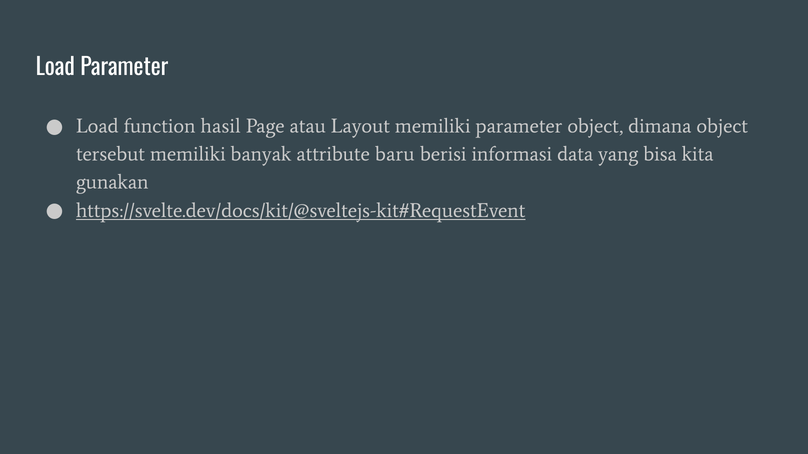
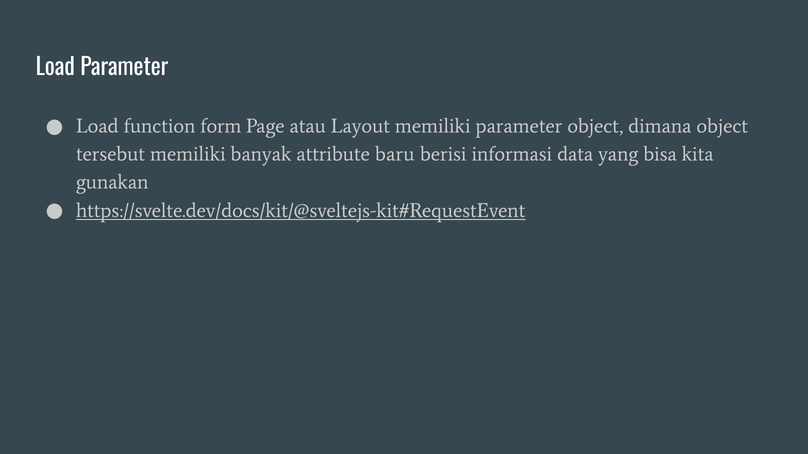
hasil: hasil -> form
